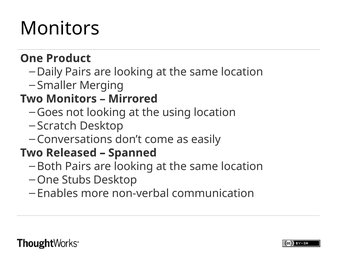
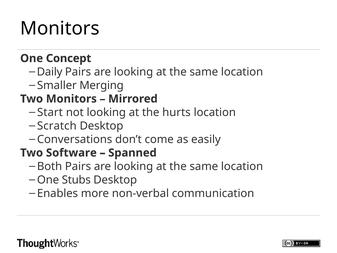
Product: Product -> Concept
Goes: Goes -> Start
using: using -> hurts
Released: Released -> Software
